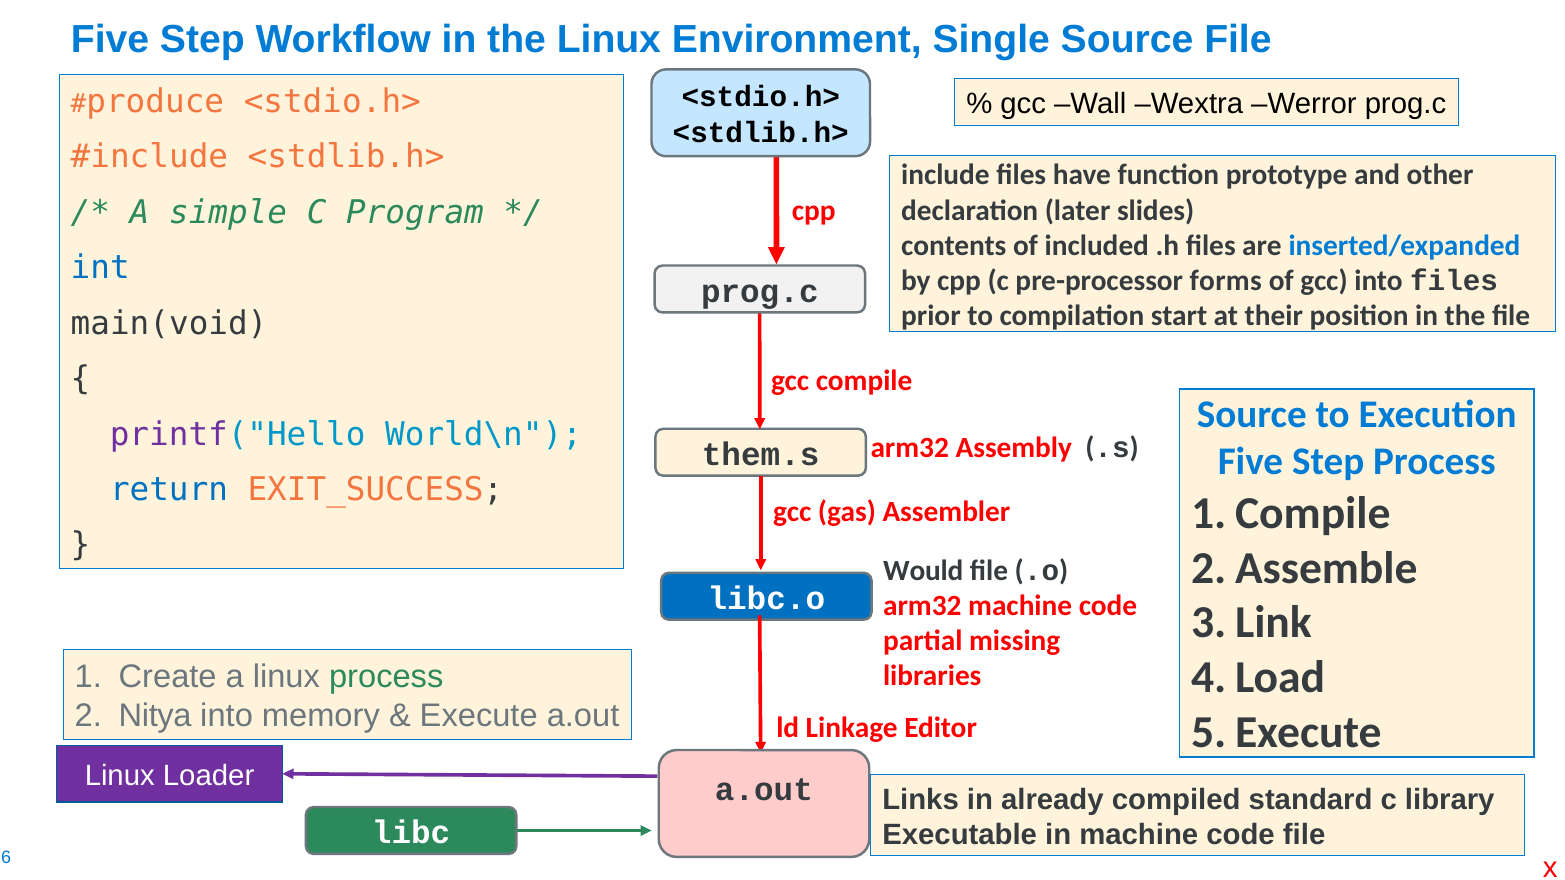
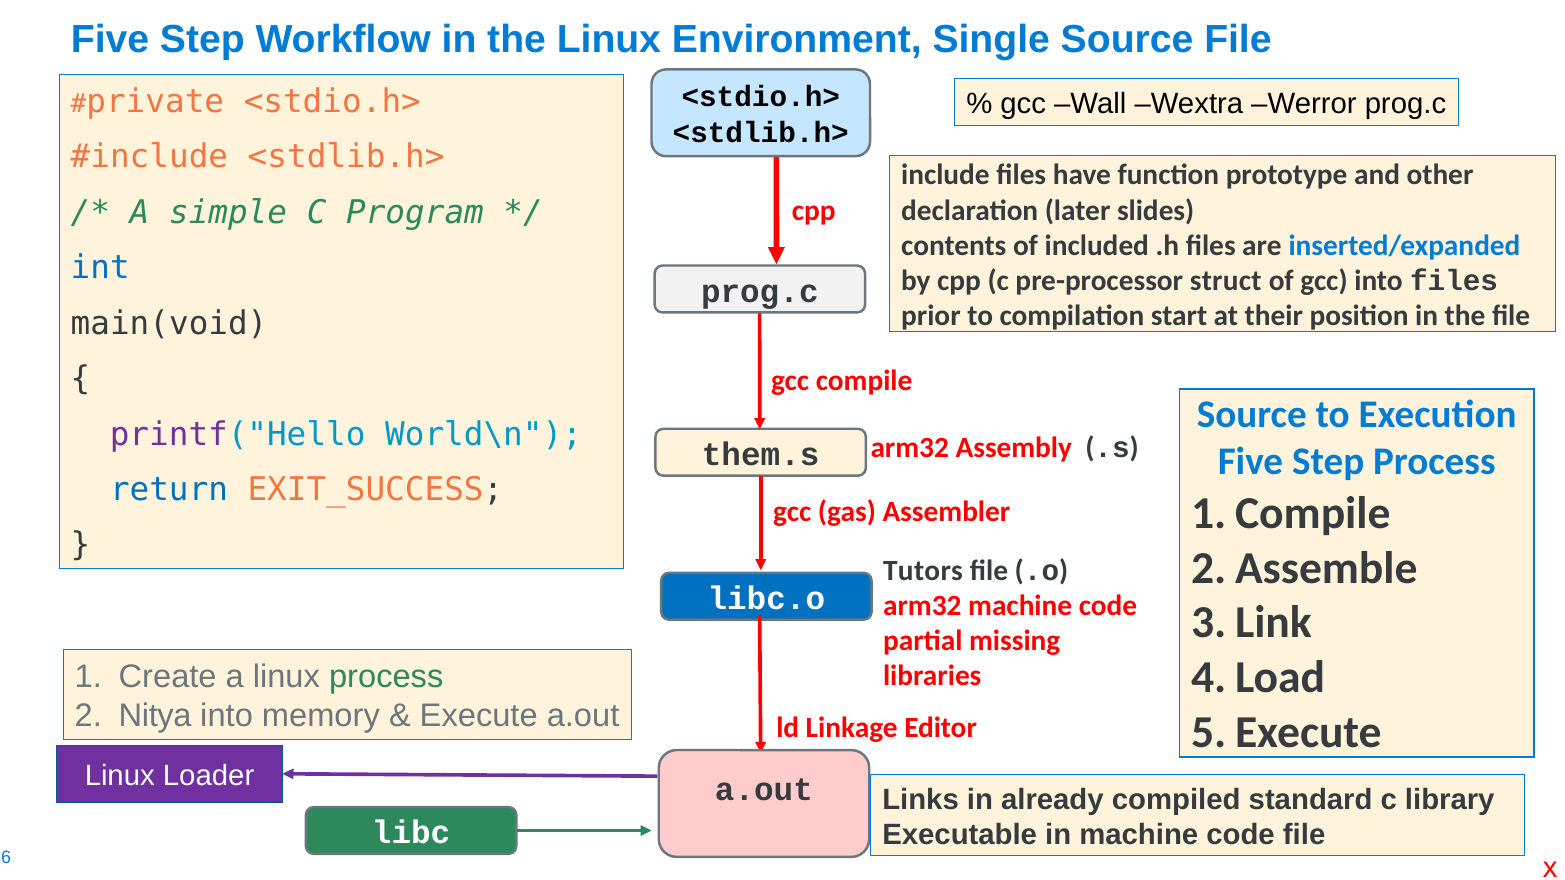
produce: produce -> private
forms: forms -> struct
Would: Would -> Tutors
